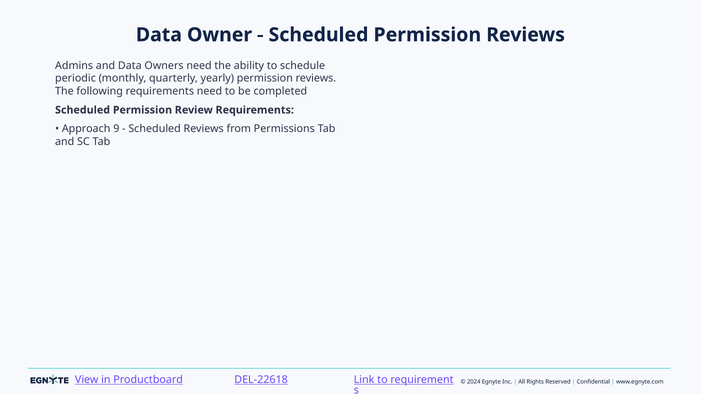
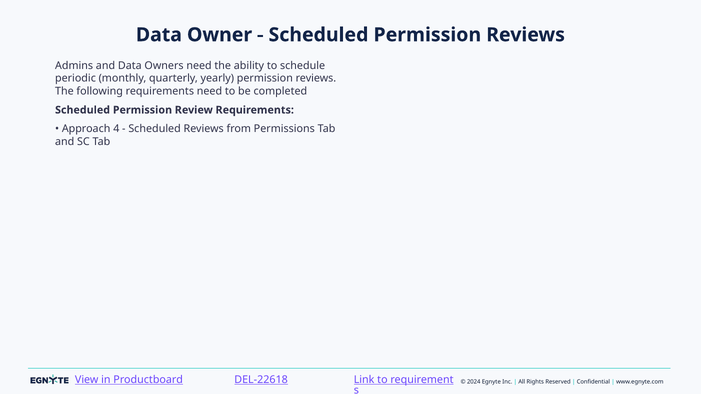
9: 9 -> 4
